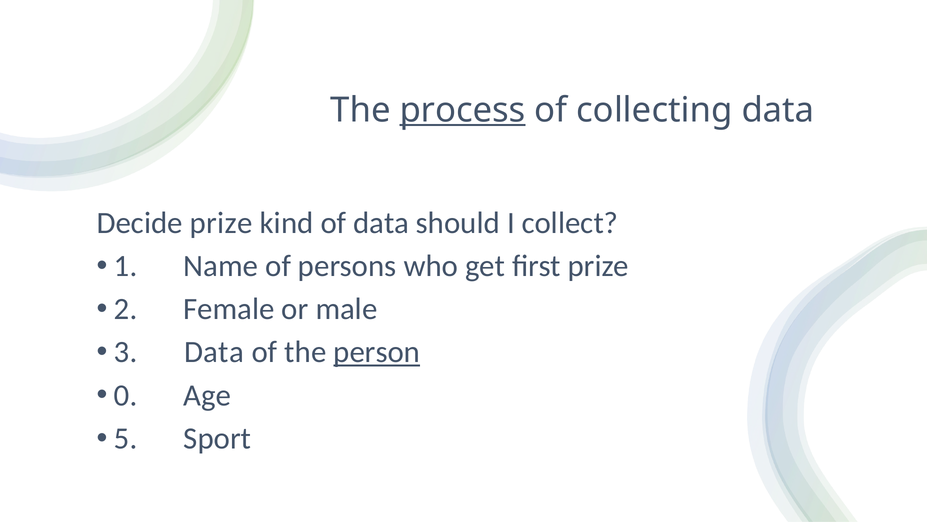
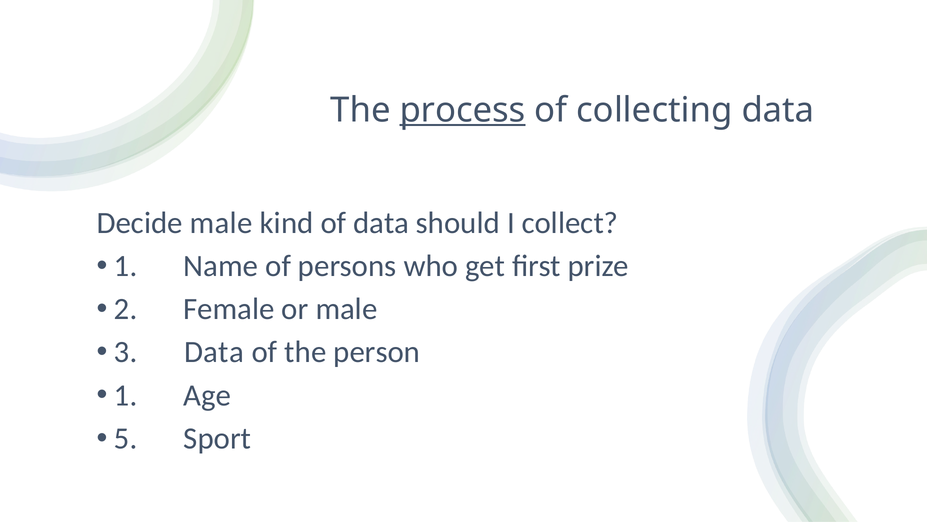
Decide prize: prize -> male
person underline: present -> none
0 at (126, 395): 0 -> 1
